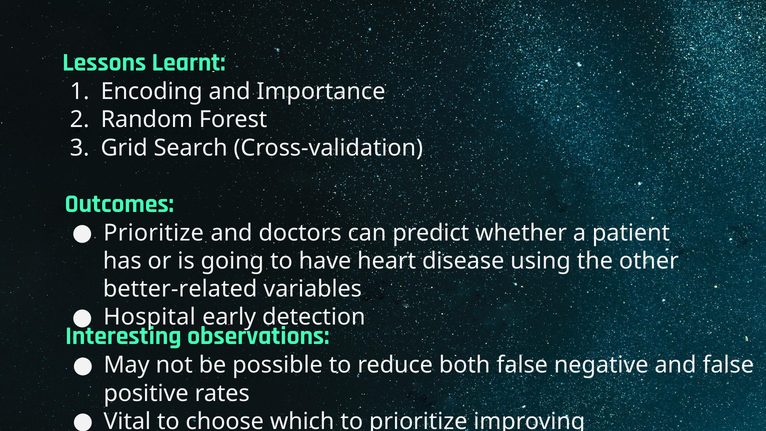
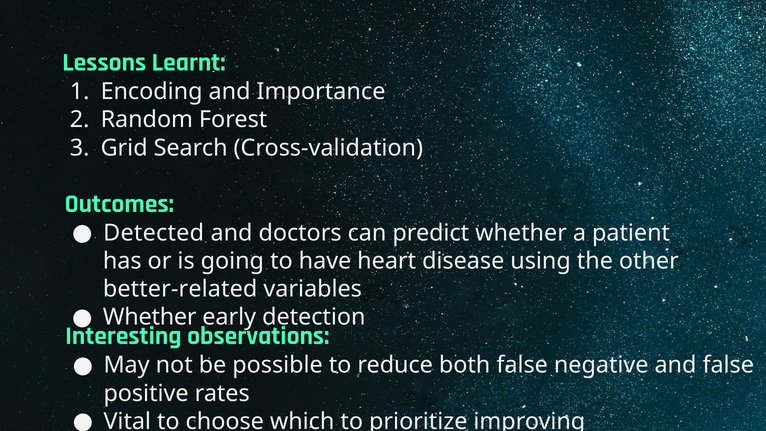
Prioritize at (154, 233): Prioritize -> Detected
Hospital at (149, 317): Hospital -> Whether
